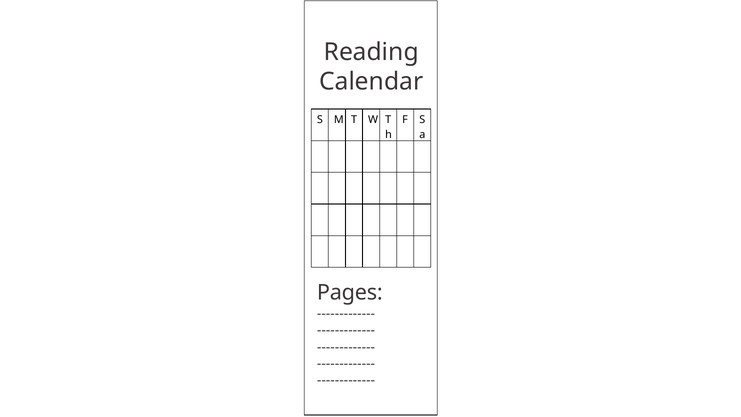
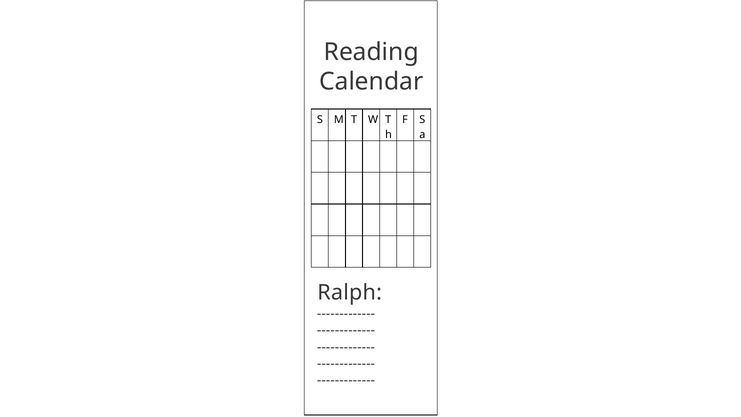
Pages: Pages -> Ralph
